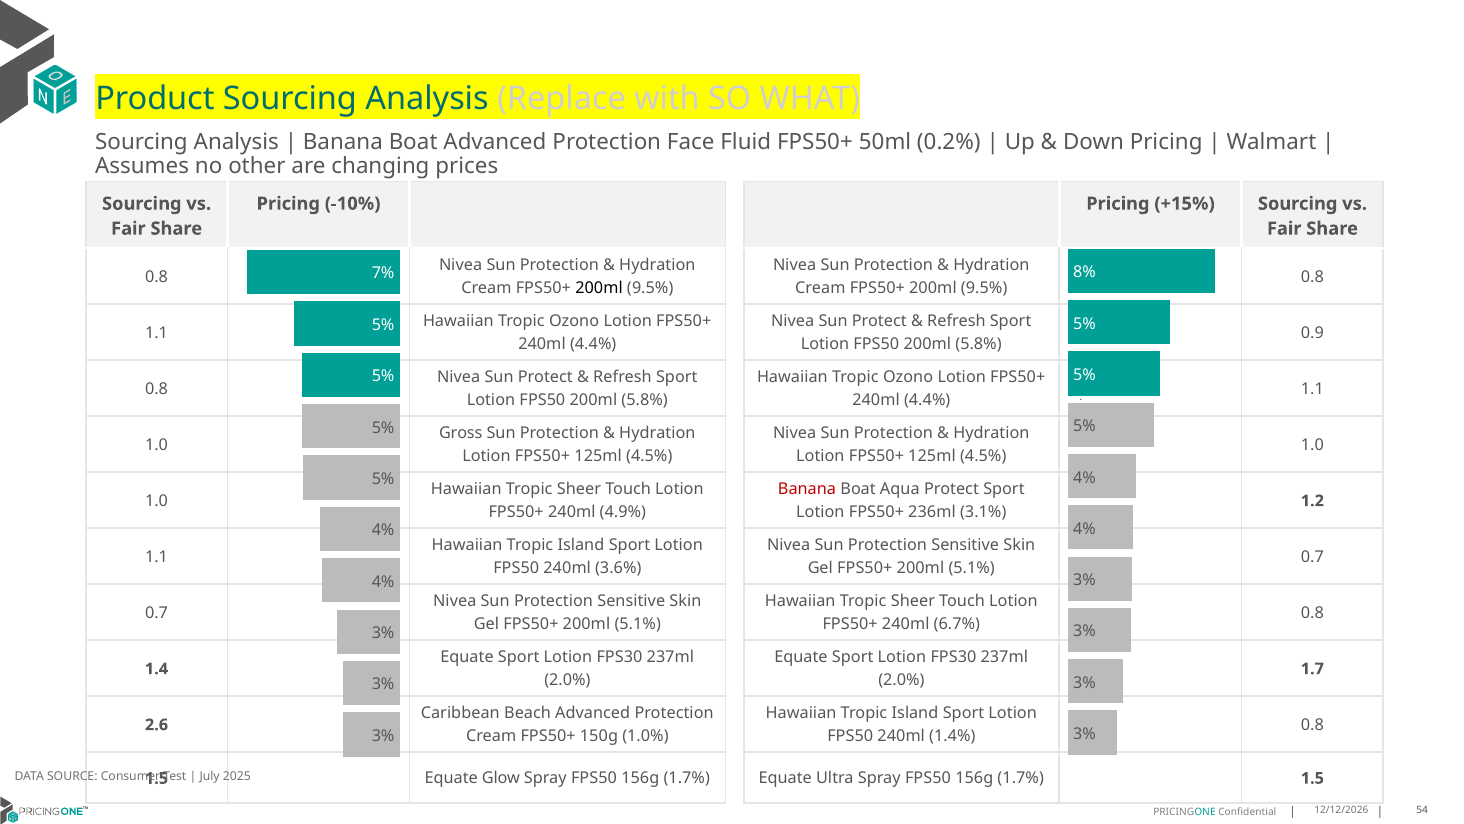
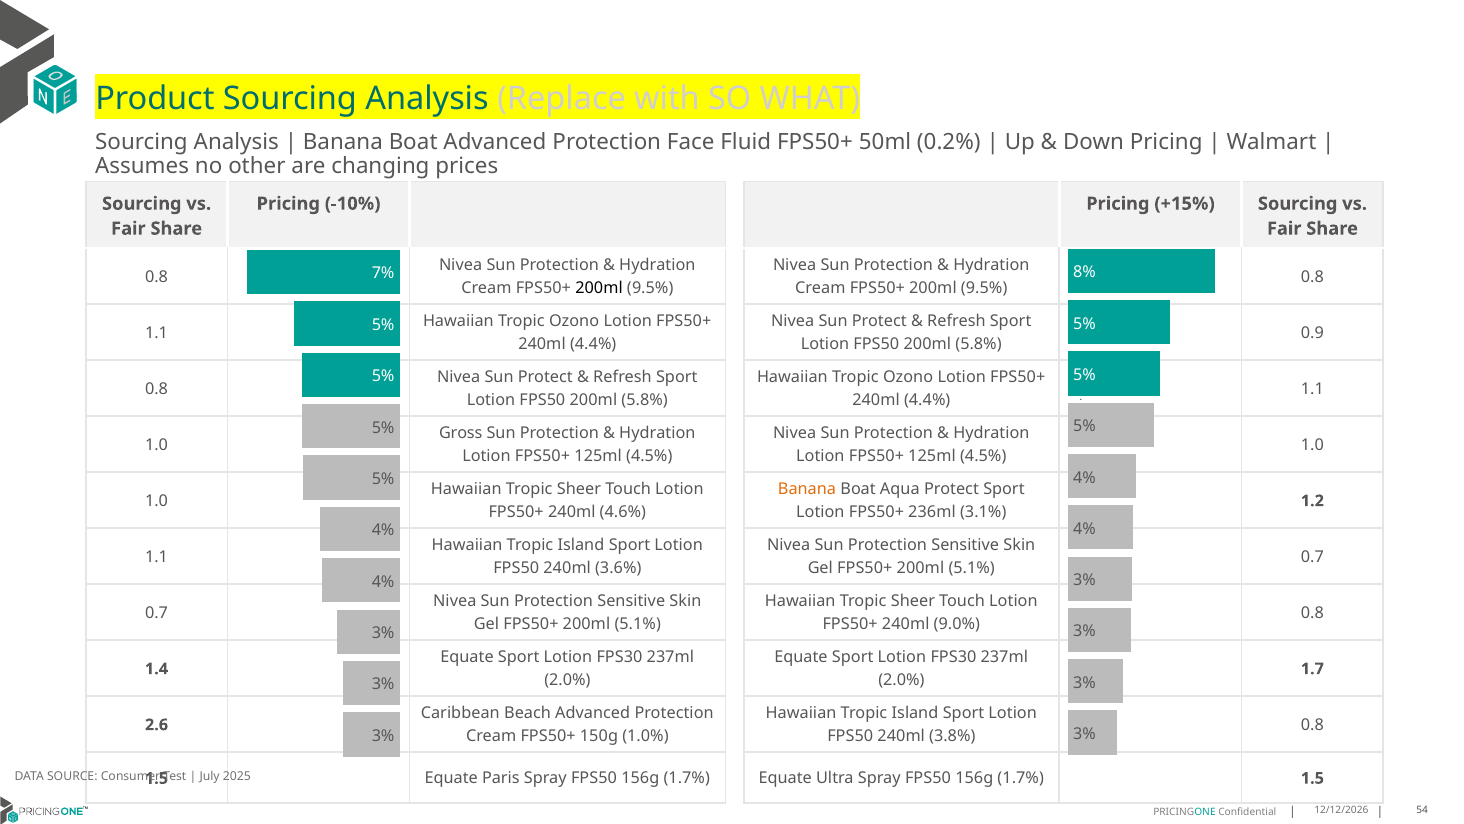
Banana at (807, 489) colour: red -> orange
4.9%: 4.9% -> 4.6%
6.7%: 6.7% -> 9.0%
1.4%: 1.4% -> 3.8%
Glow: Glow -> Paris
